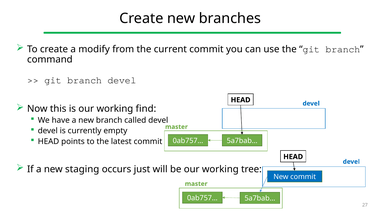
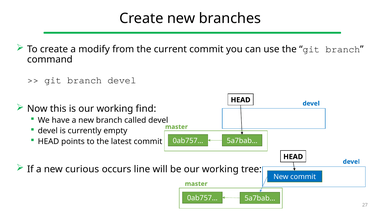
staging: staging -> curious
just: just -> line
